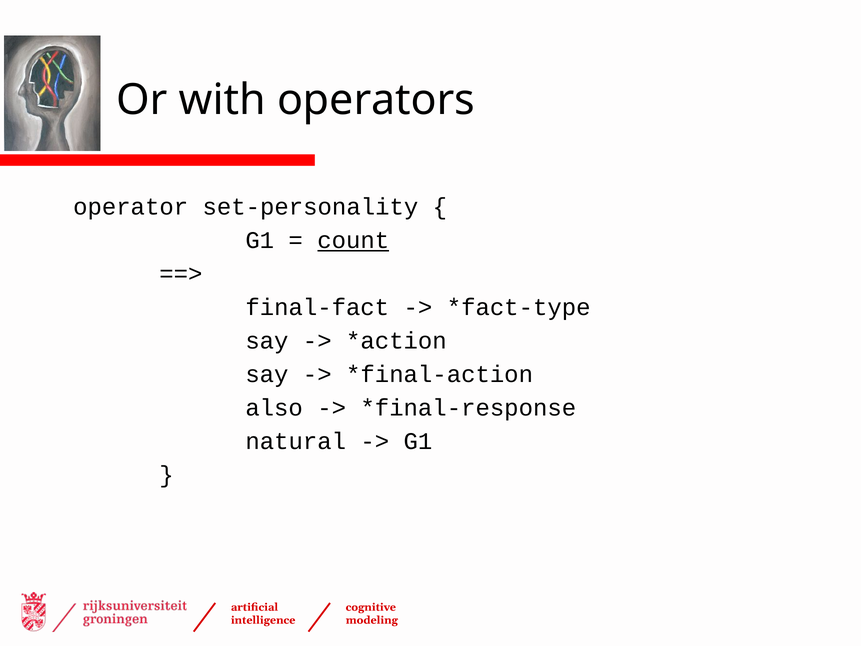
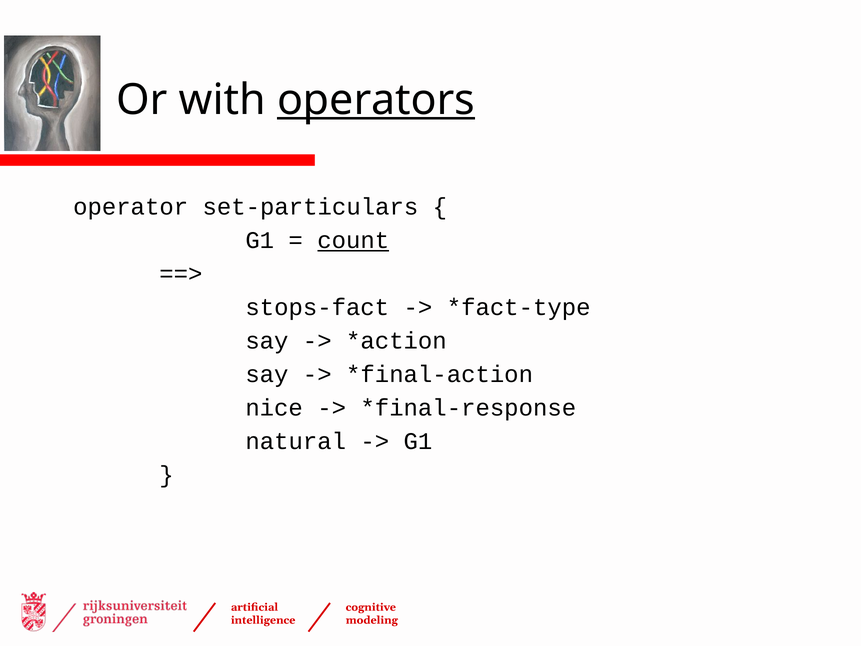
operators underline: none -> present
set-personality: set-personality -> set-particulars
final-fact: final-fact -> stops-fact
also: also -> nice
